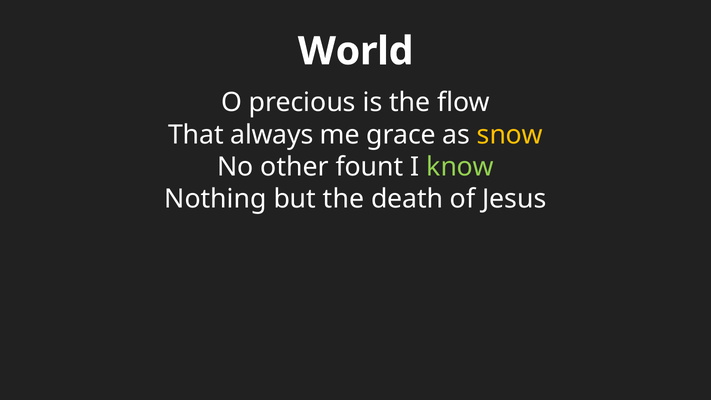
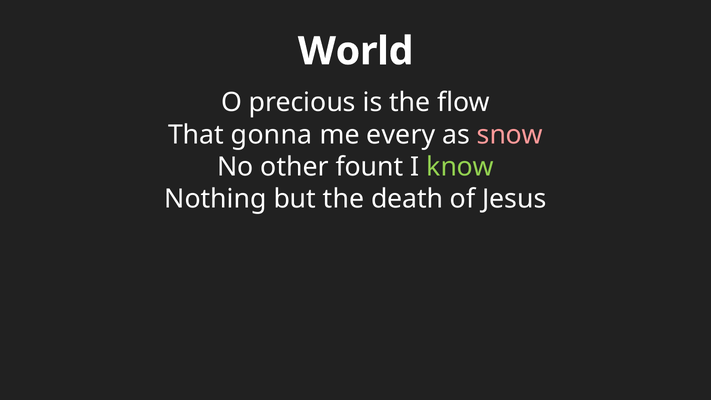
always: always -> gonna
grace: grace -> every
snow colour: yellow -> pink
